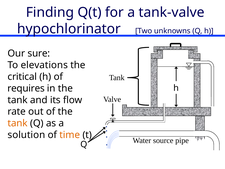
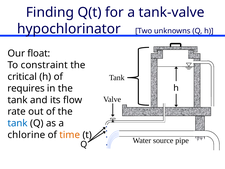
sure: sure -> float
elevations: elevations -> constraint
tank at (18, 123) colour: orange -> blue
solution: solution -> chlorine
